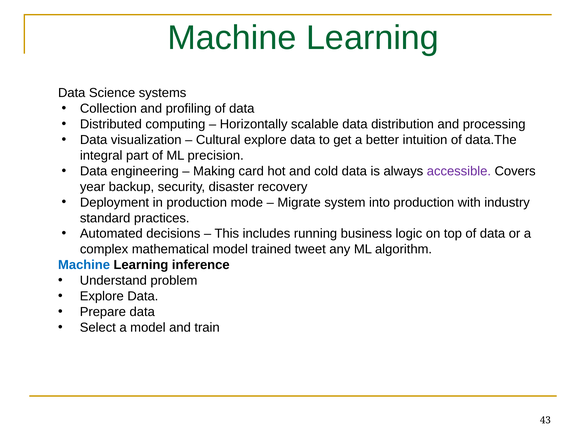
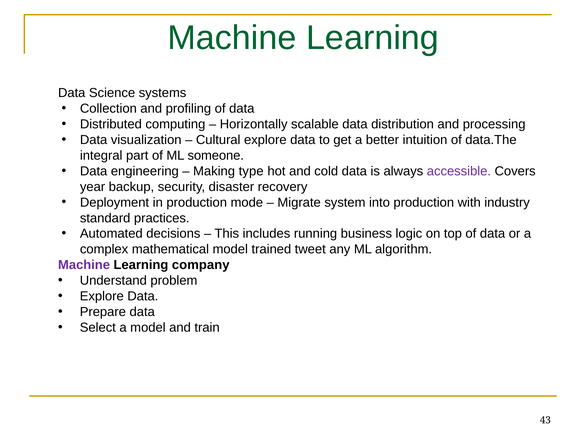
precision: precision -> someone
card: card -> type
Machine at (84, 265) colour: blue -> purple
inference: inference -> company
